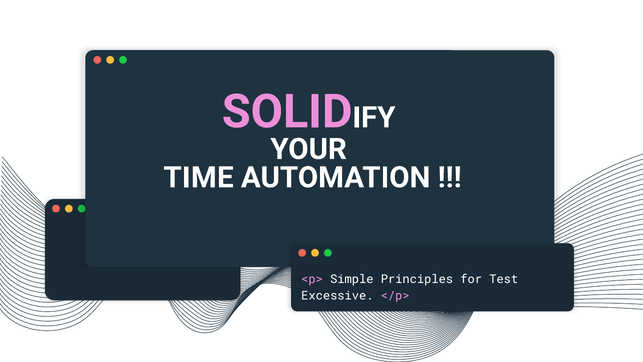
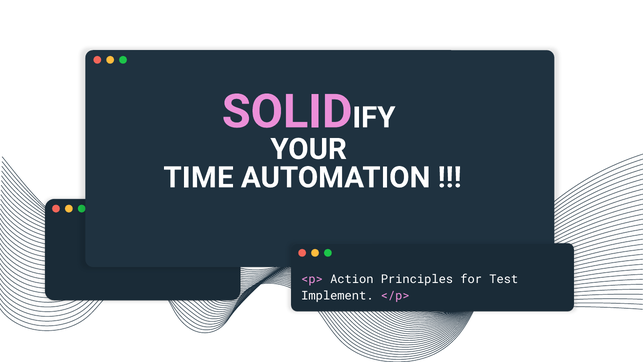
Simple: Simple -> Action
Excessive: Excessive -> Implement
